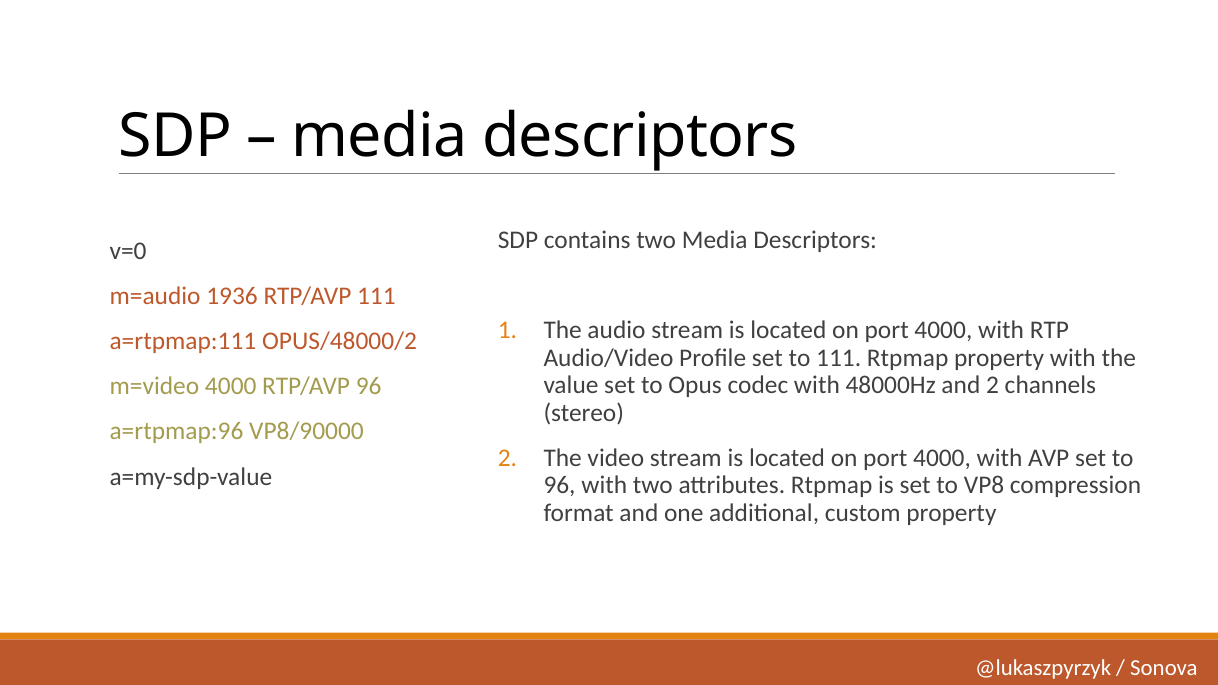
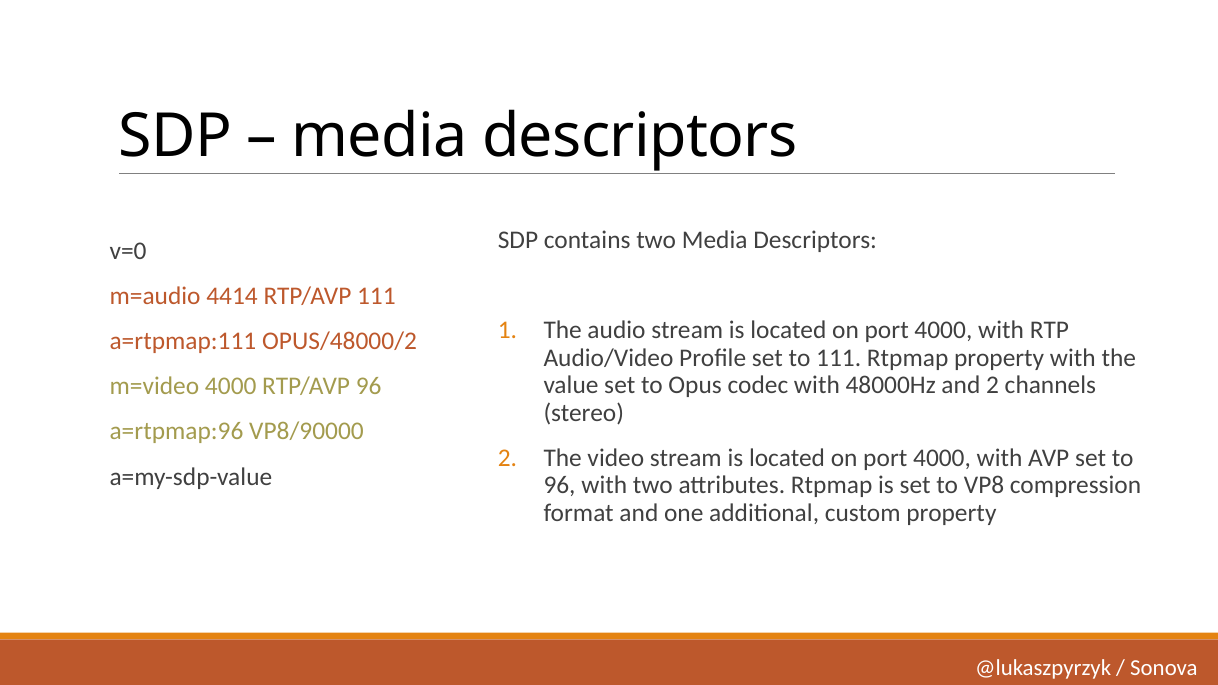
1936: 1936 -> 4414
